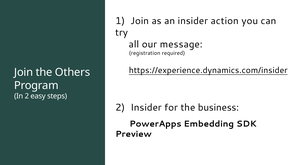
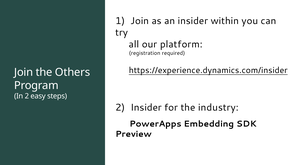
action: action -> within
message: message -> platform
business: business -> industry
